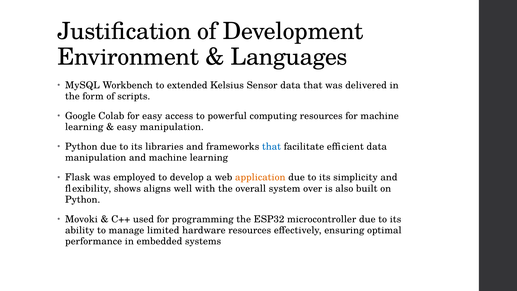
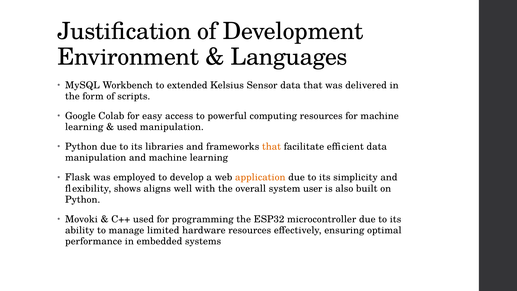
easy at (127, 127): easy -> used
that at (272, 147) colour: blue -> orange
over: over -> user
